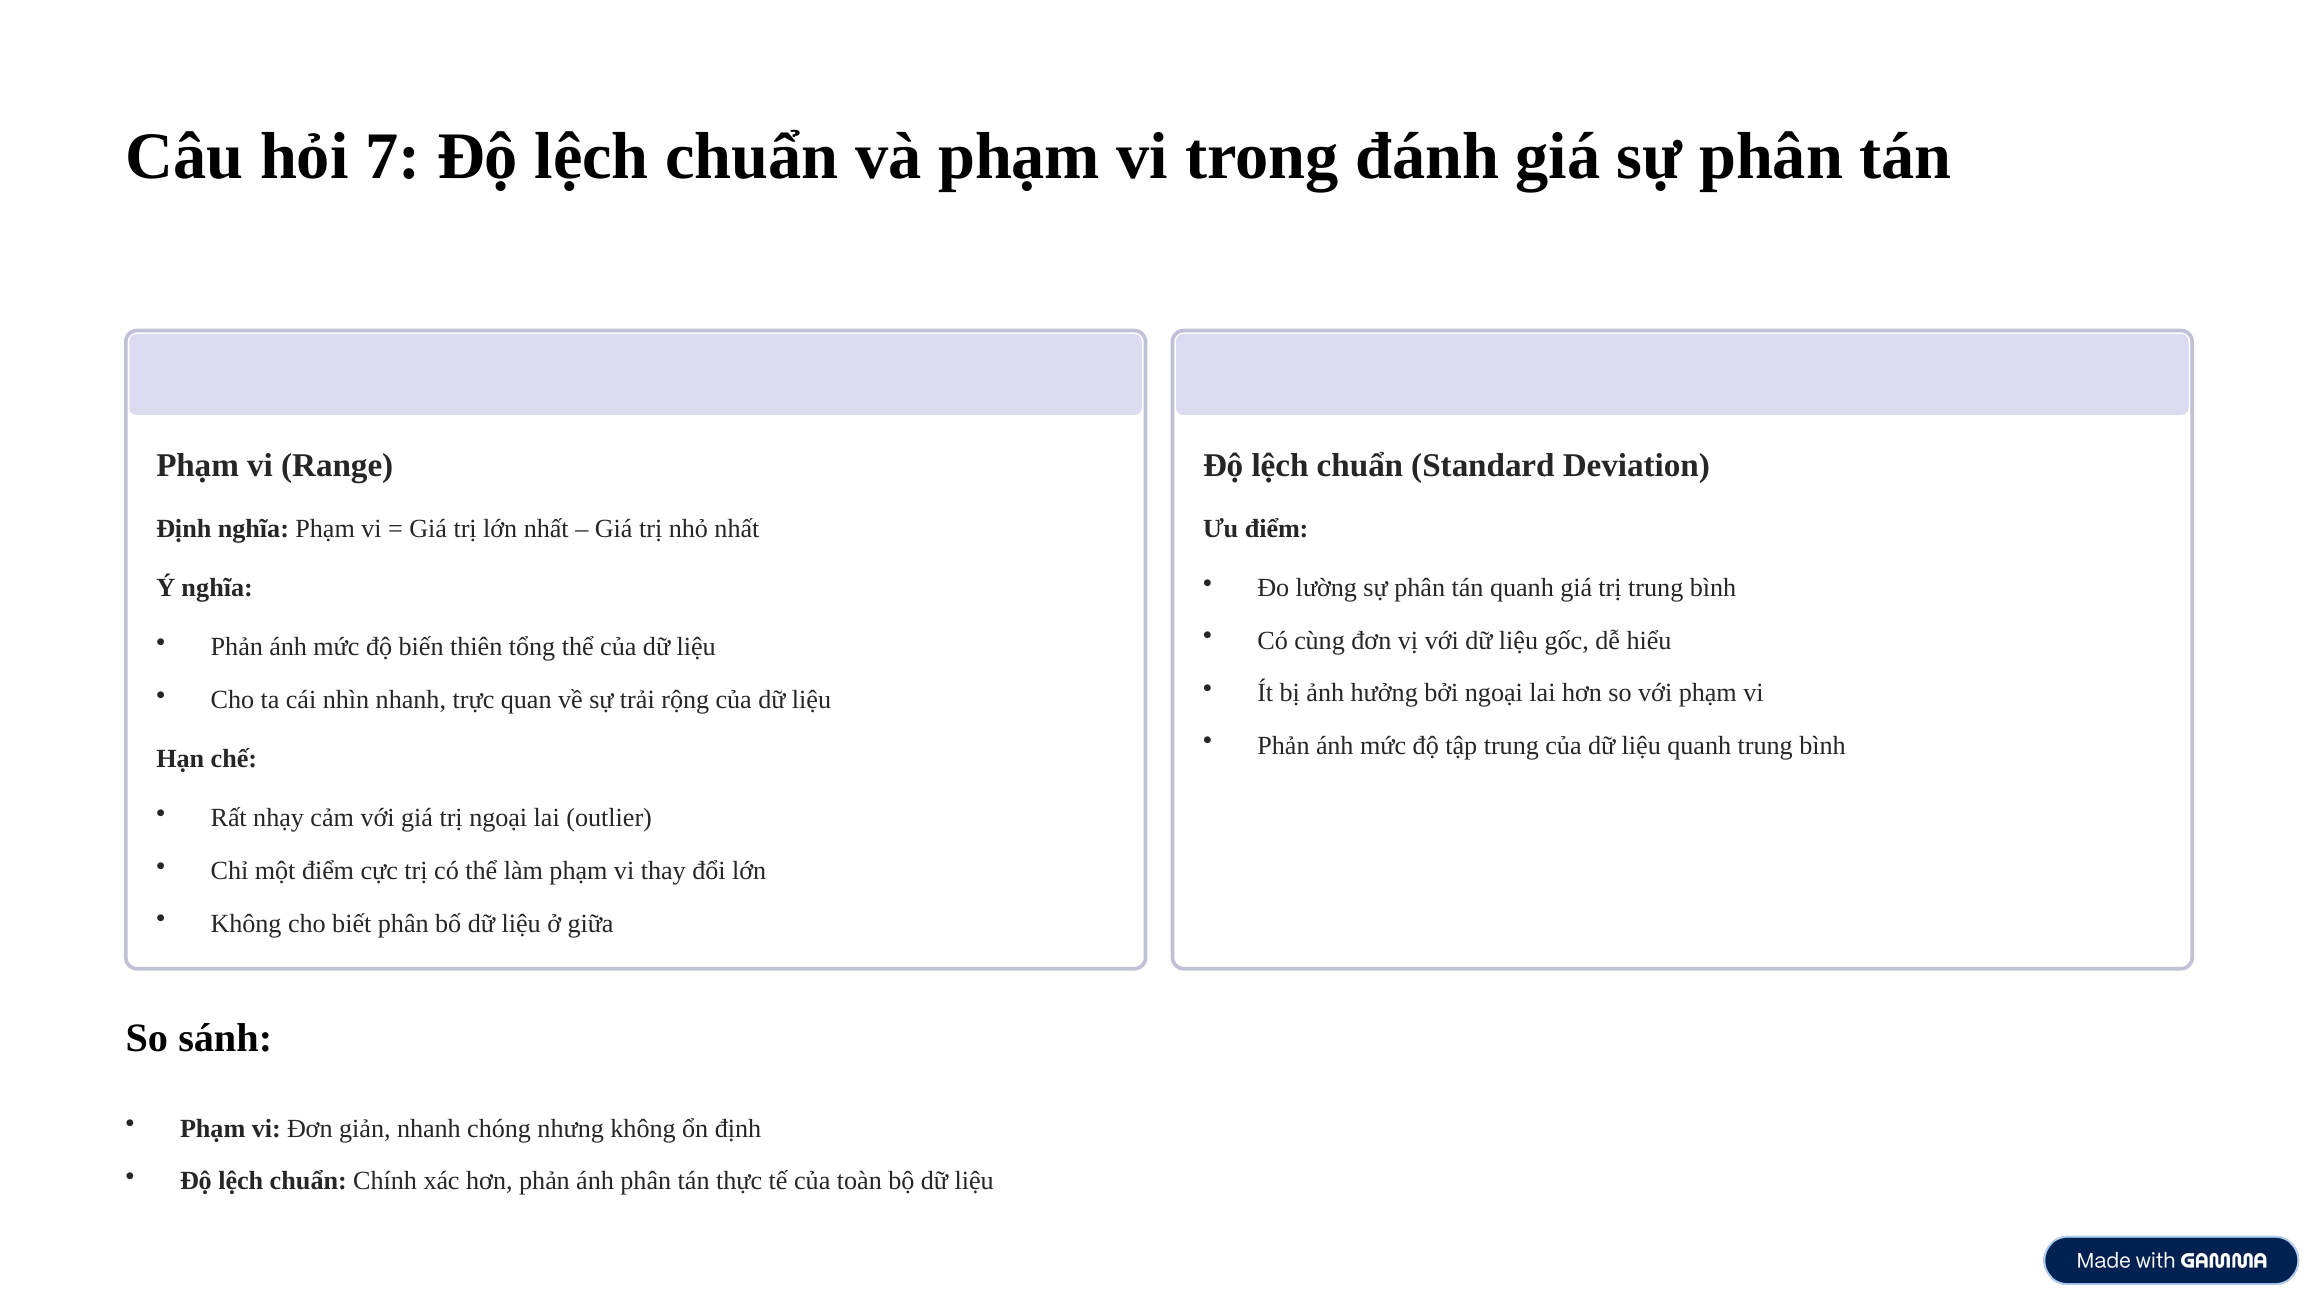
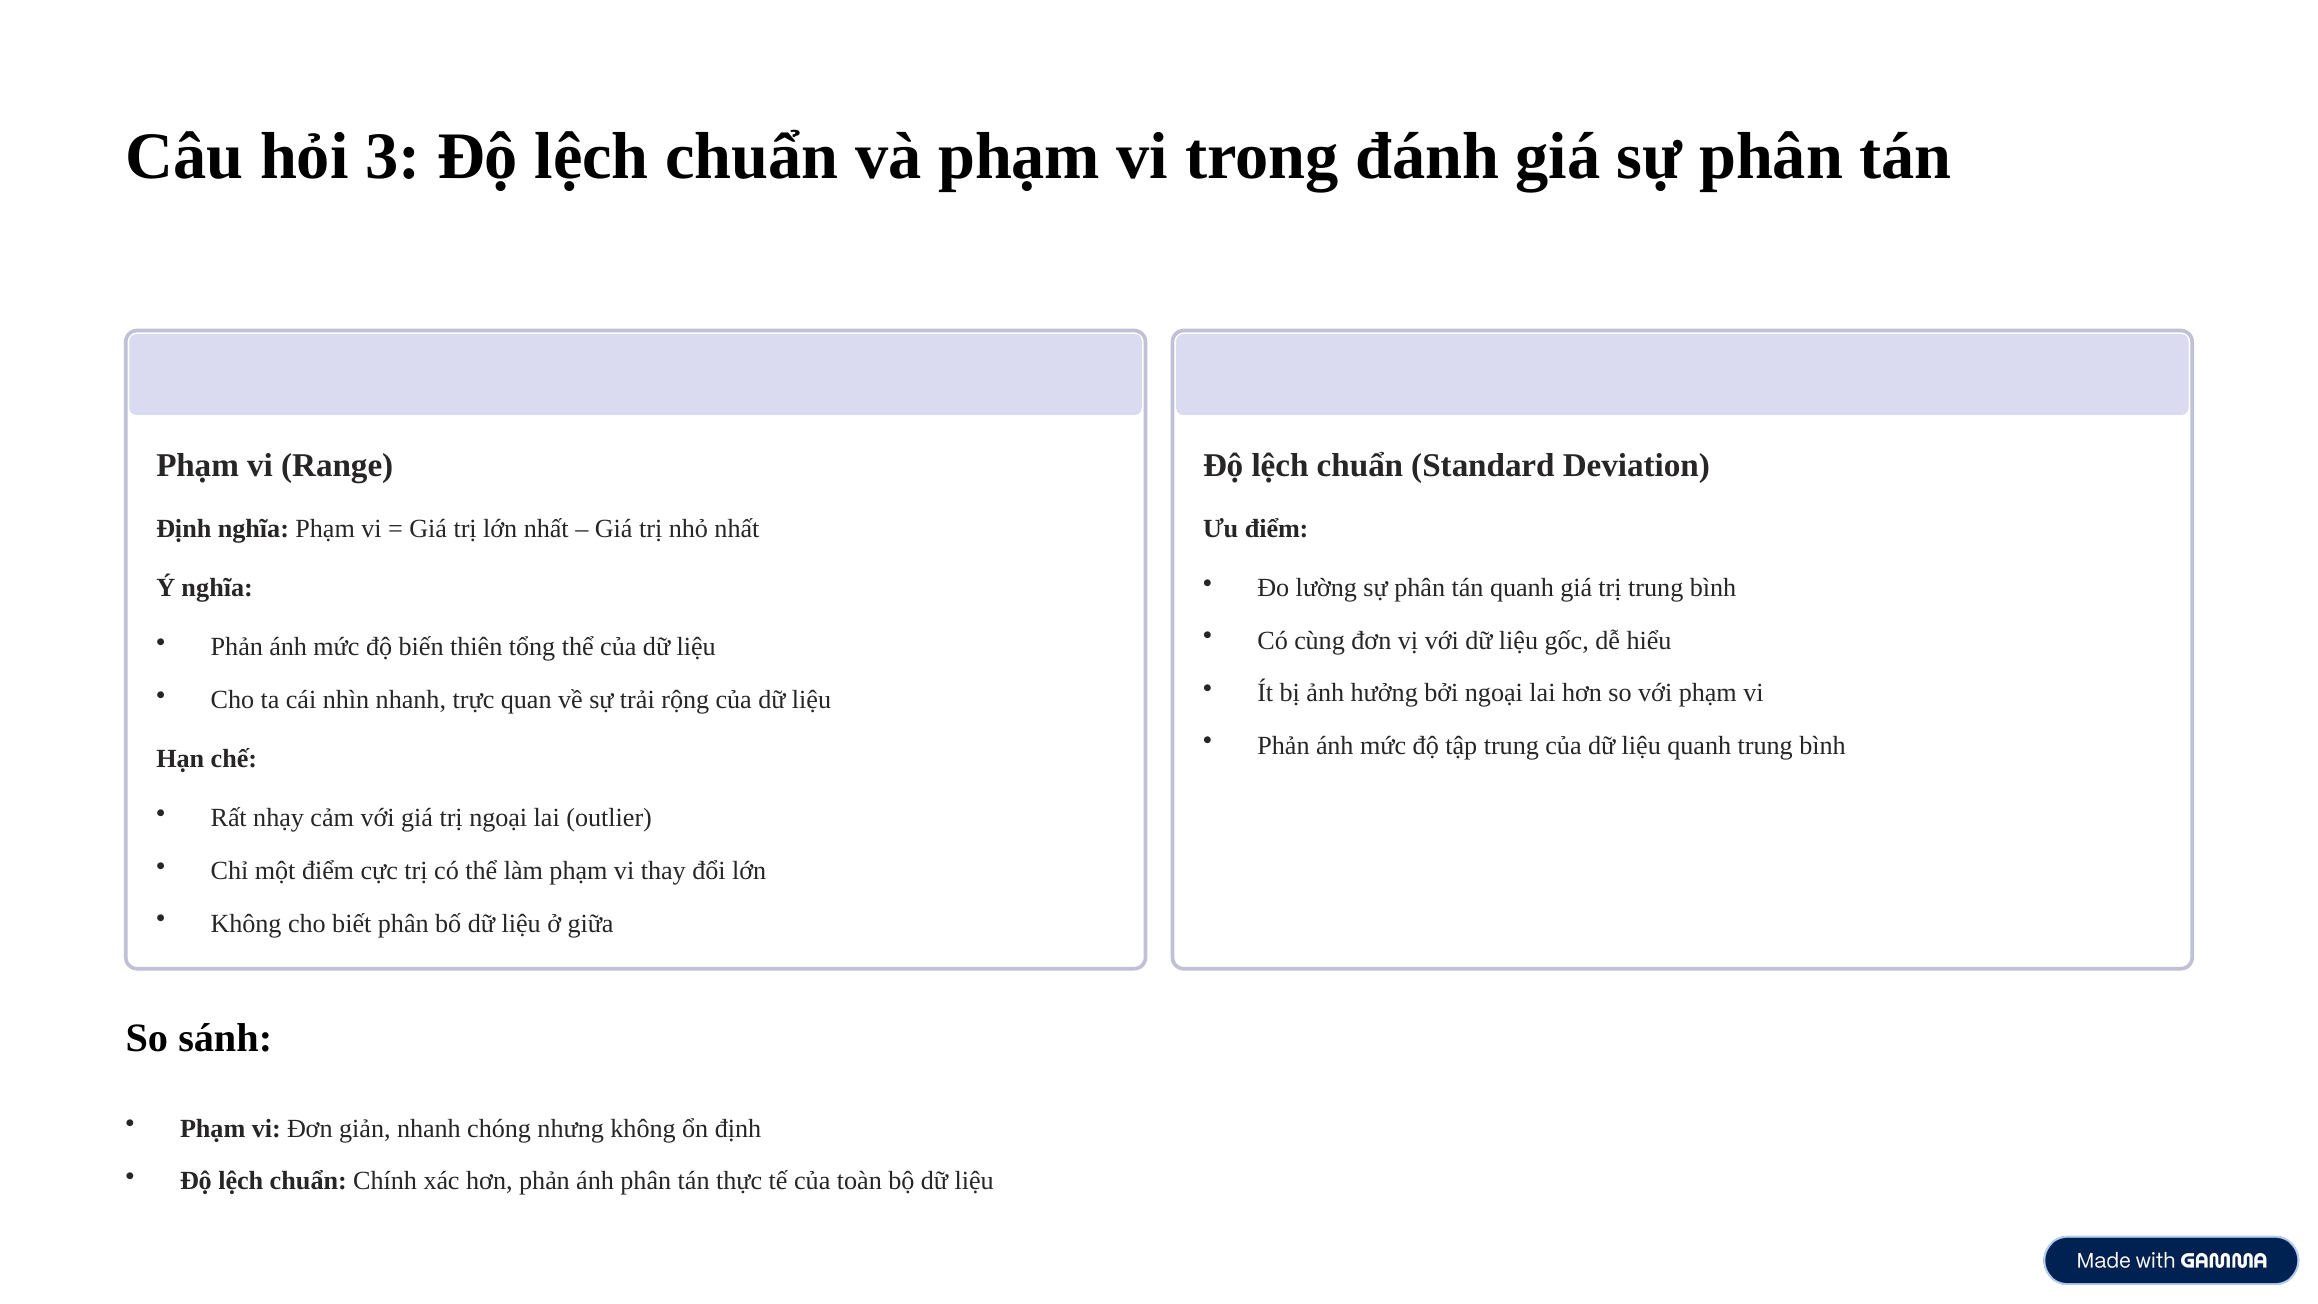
7: 7 -> 3
